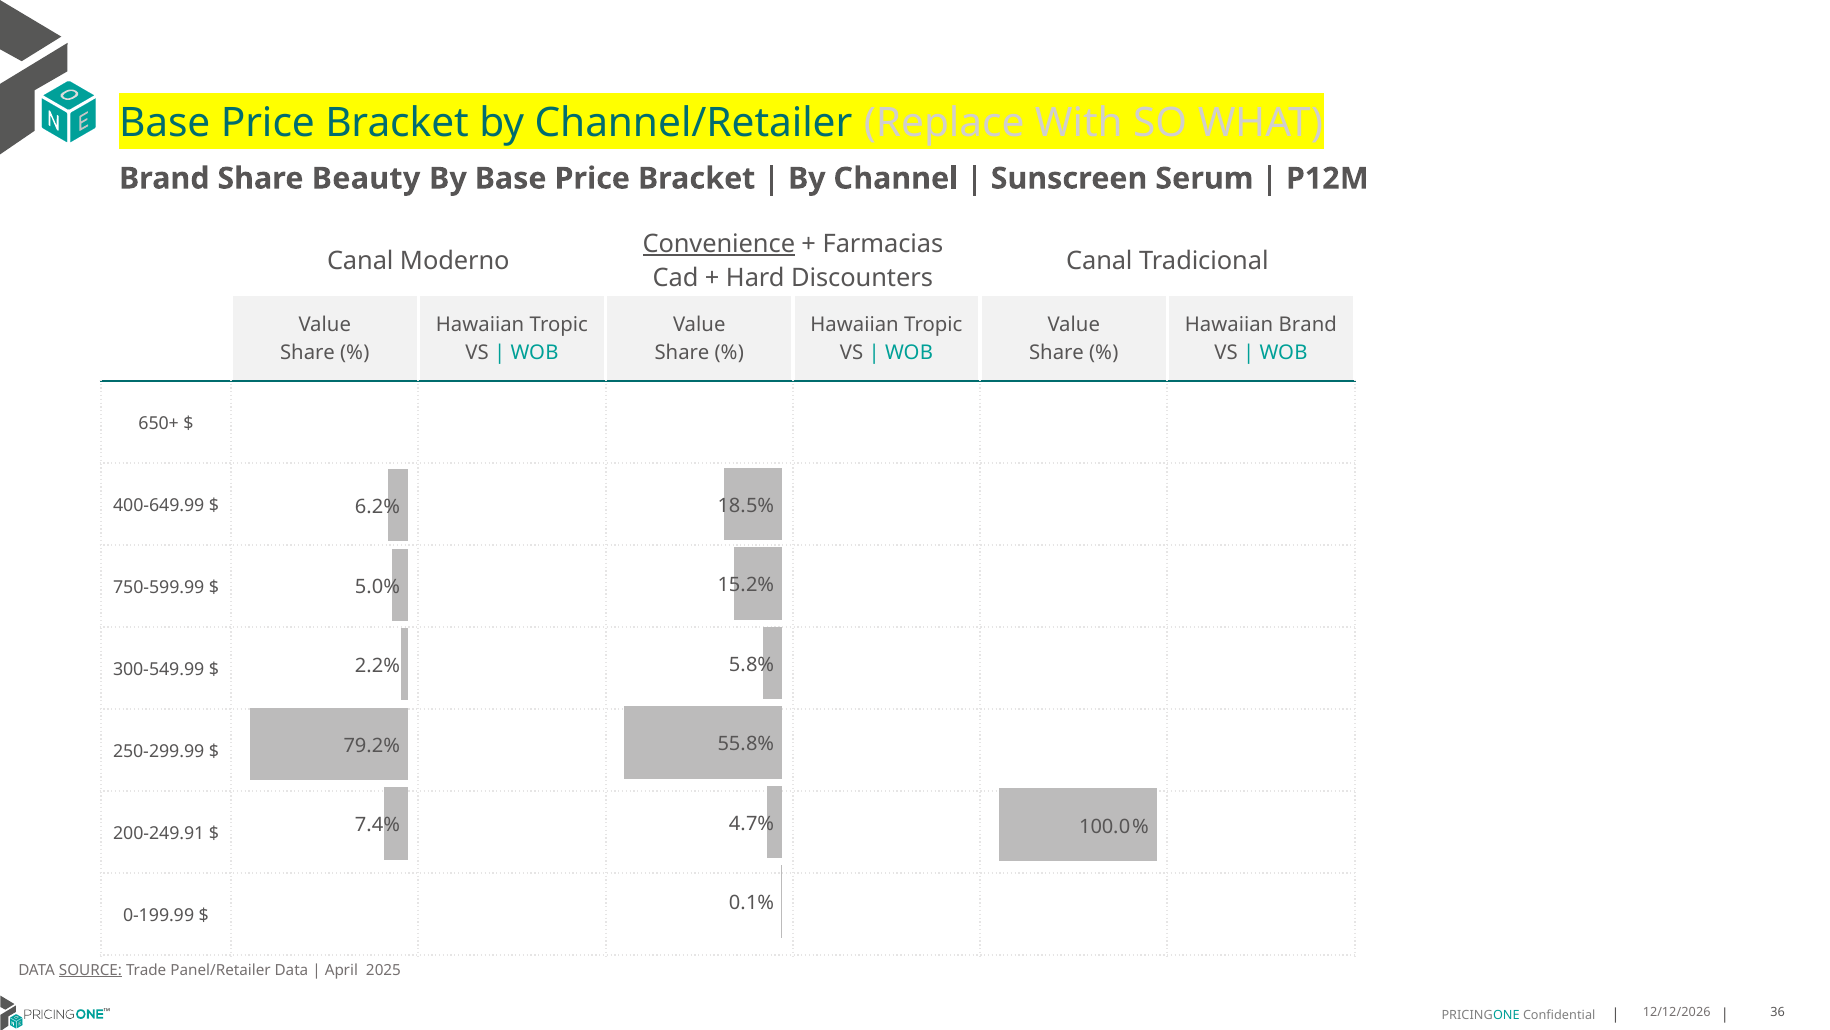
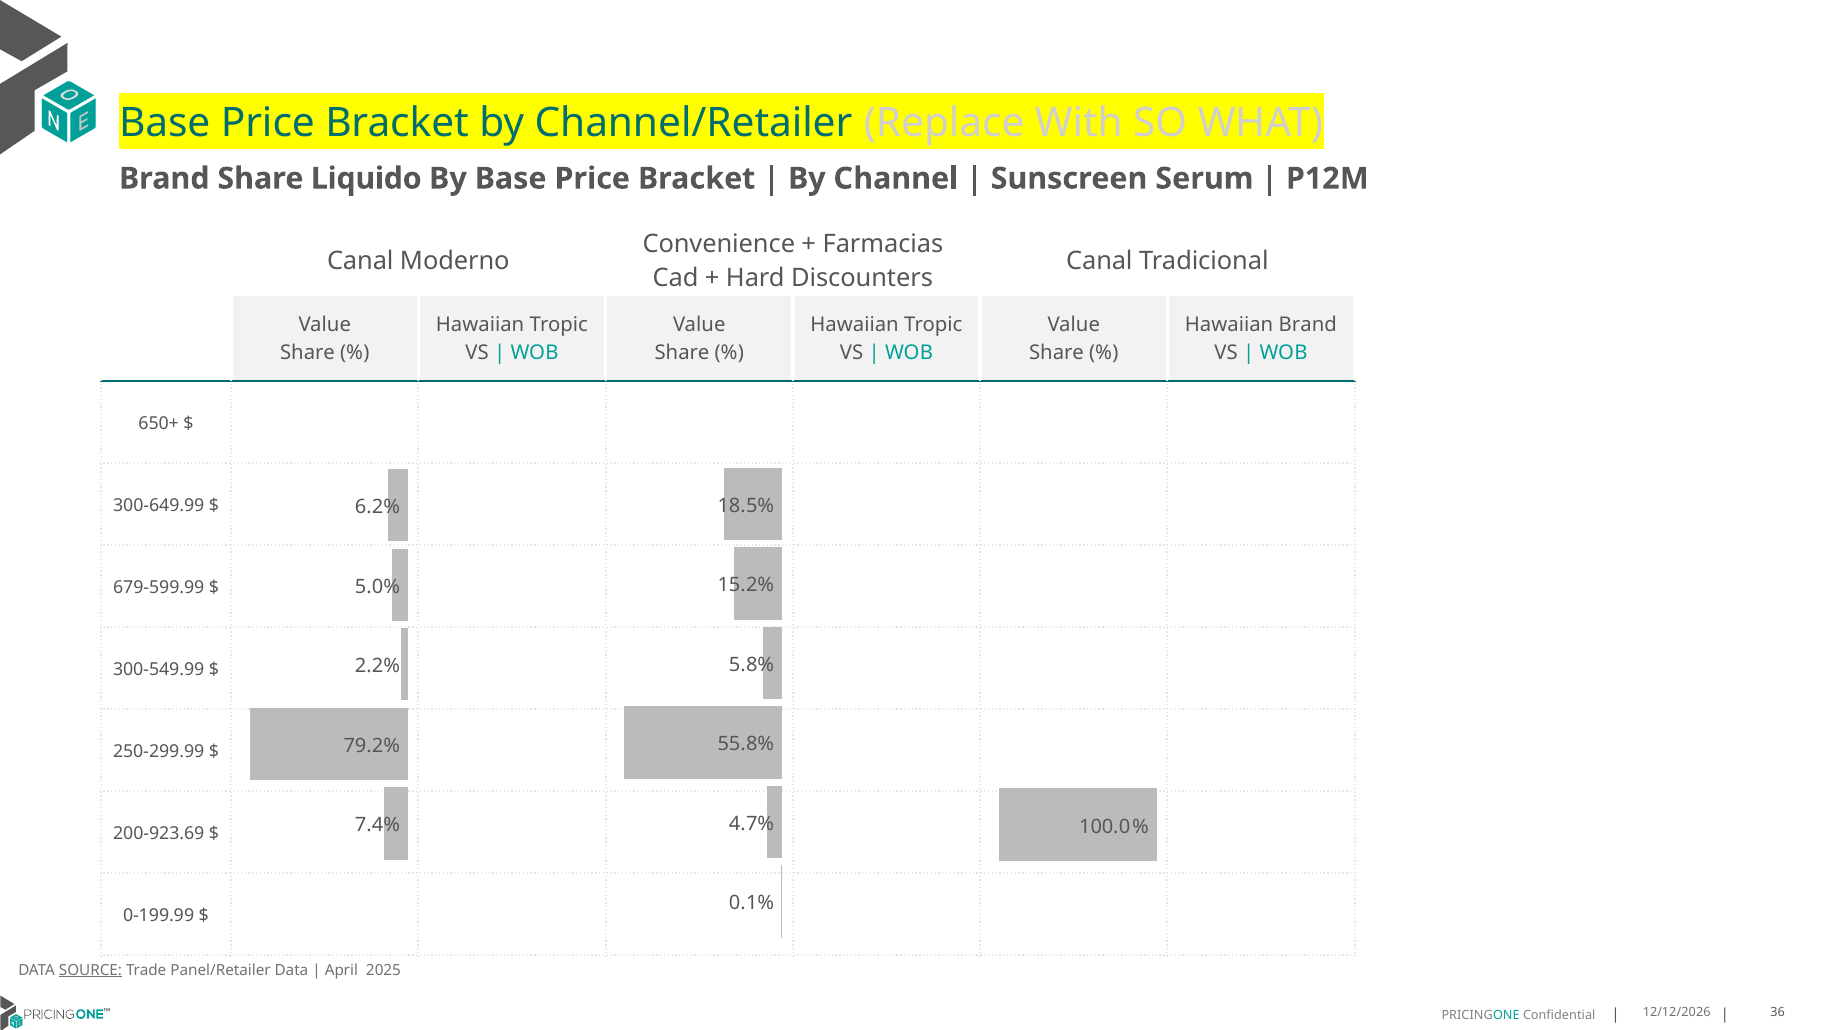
Beauty: Beauty -> Liquido
Convenience underline: present -> none
400-649.99: 400-649.99 -> 300-649.99
750-599.99: 750-599.99 -> 679-599.99
200-249.91: 200-249.91 -> 200-923.69
